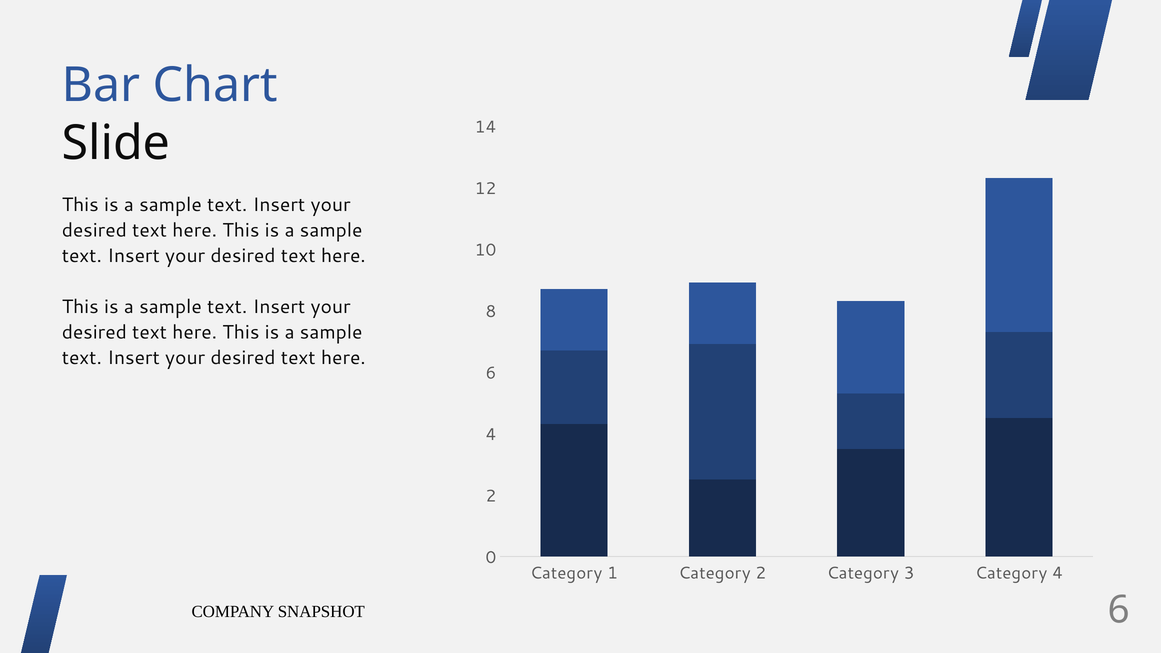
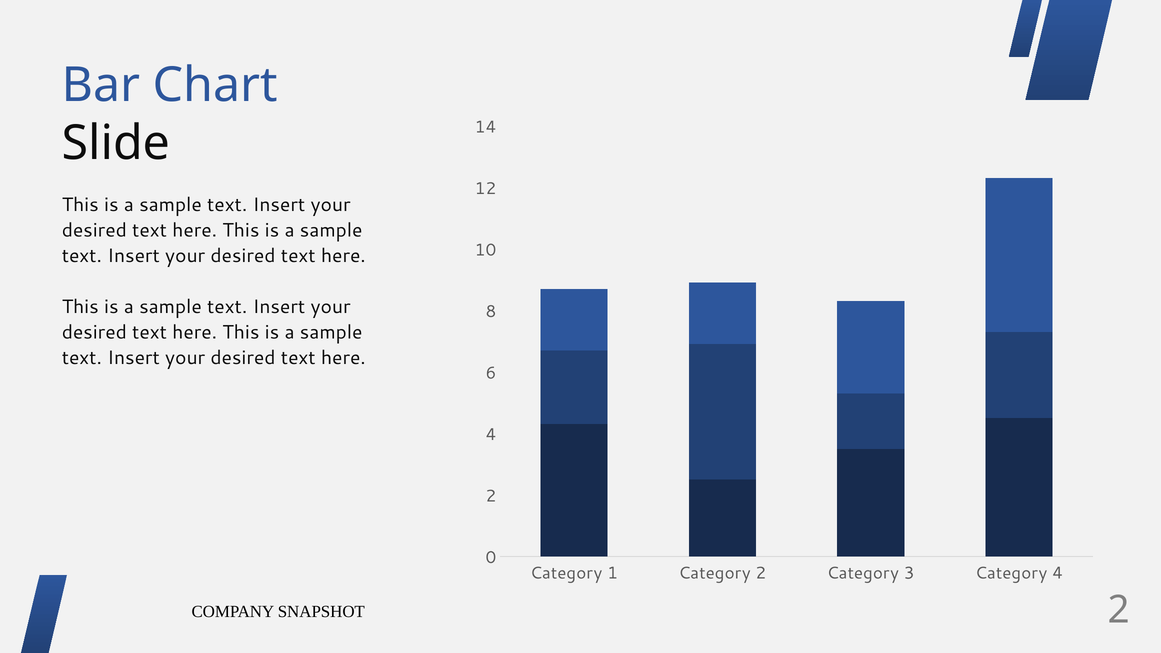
SNAPSHOT 6: 6 -> 2
